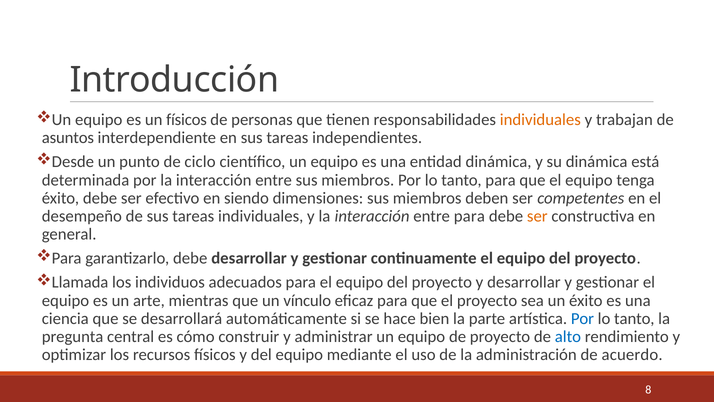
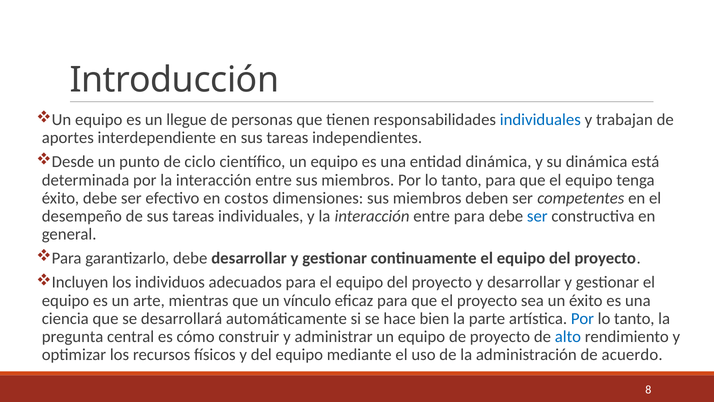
un físicos: físicos -> llegue
individuales at (540, 120) colour: orange -> blue
asuntos: asuntos -> aportes
siendo: siendo -> costos
ser at (537, 216) colour: orange -> blue
Llamada: Llamada -> Incluyen
